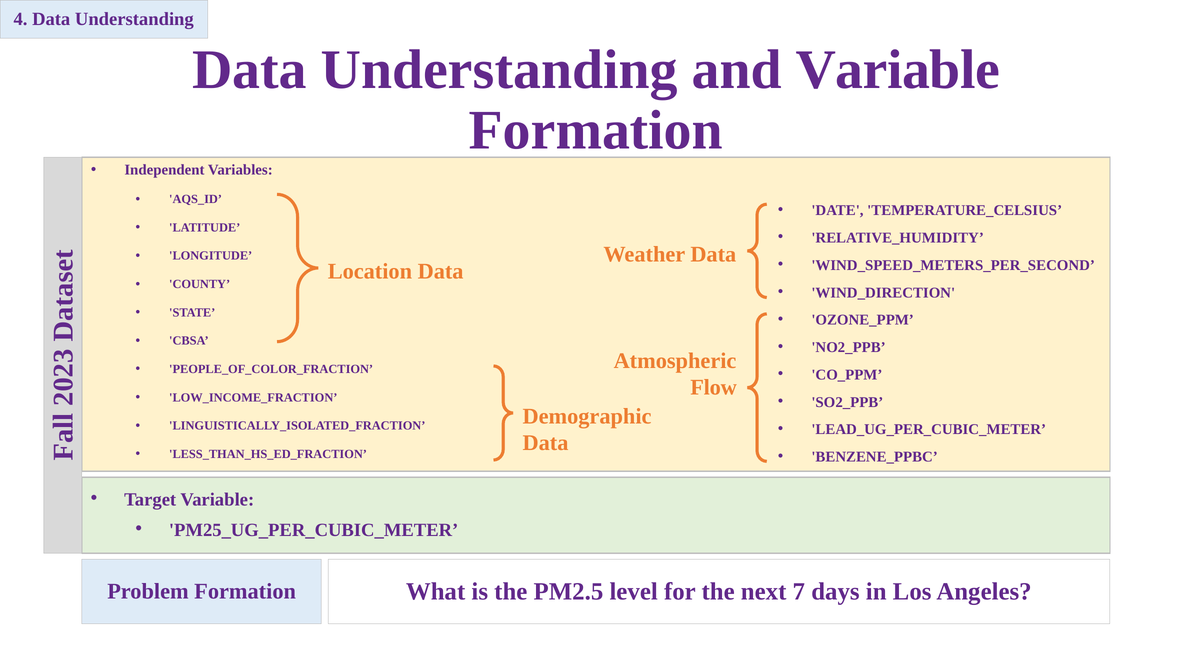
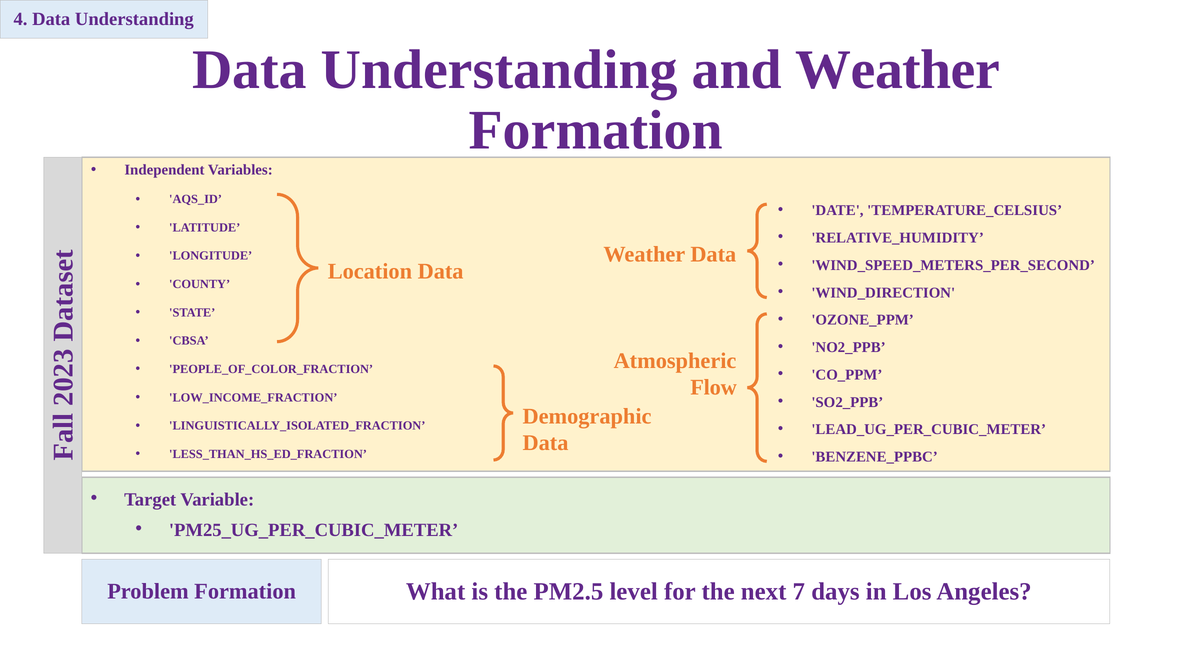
and Variable: Variable -> Weather
